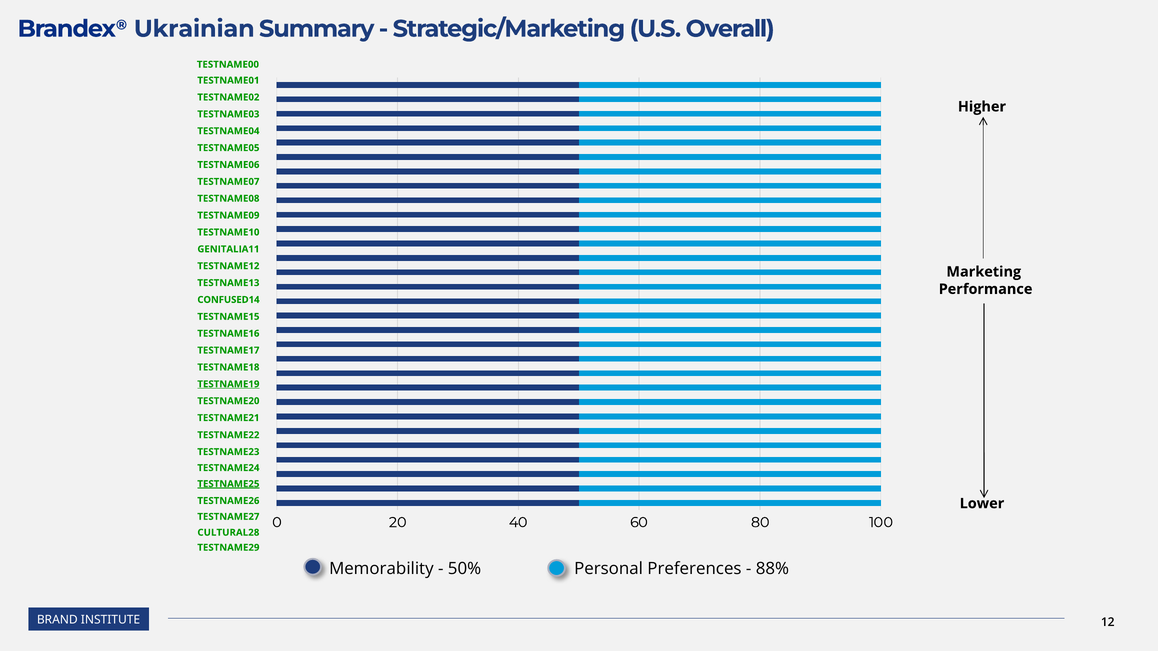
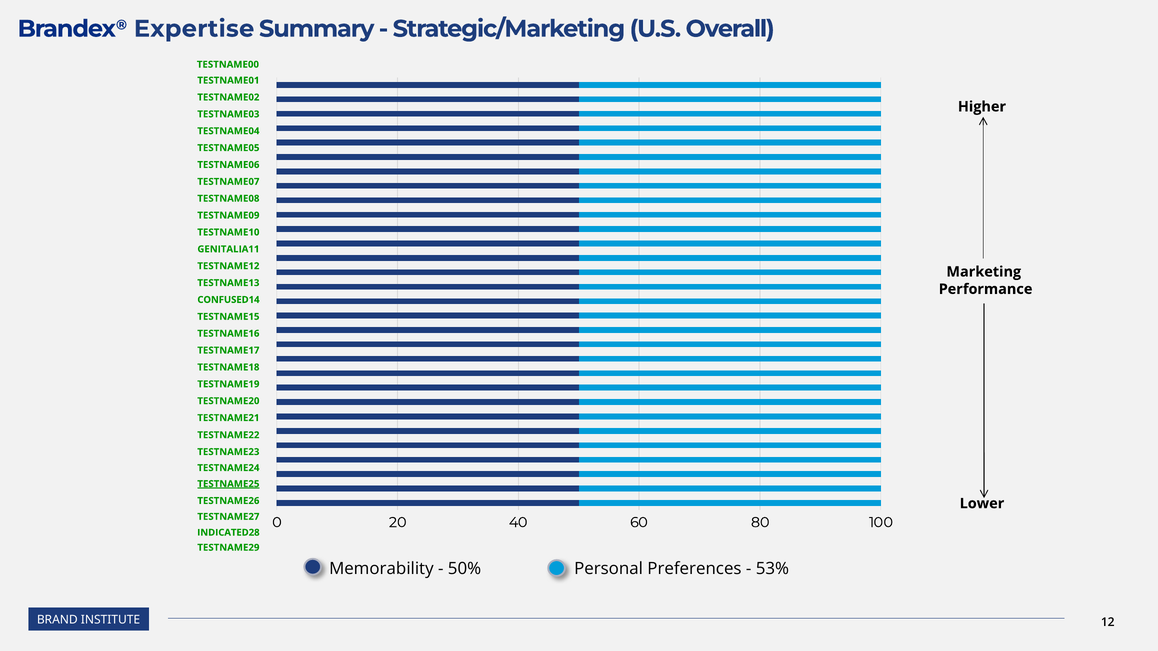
Ukrainian: Ukrainian -> Expertise
TESTNAME19 underline: present -> none
CULTURAL28: CULTURAL28 -> INDICATED28
88%: 88% -> 53%
